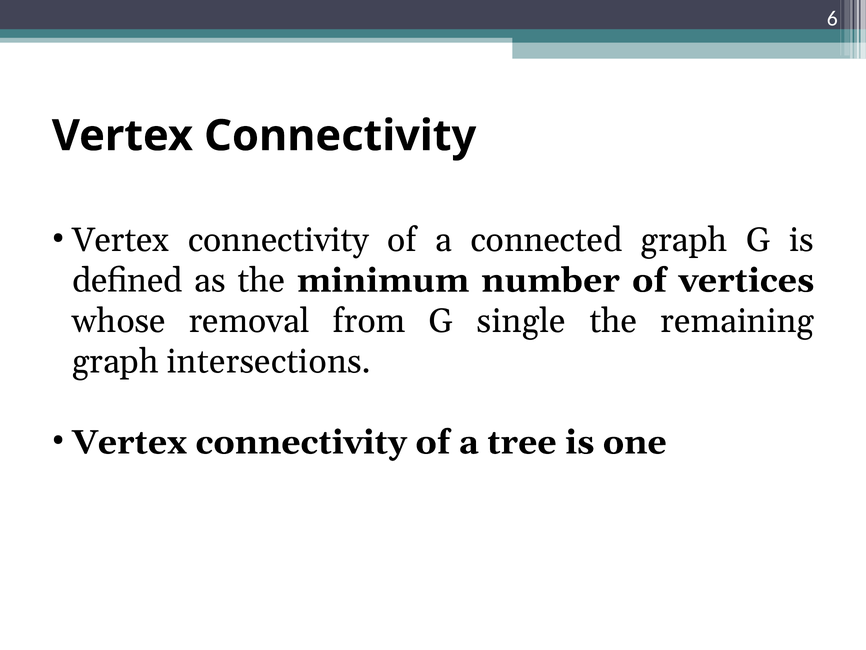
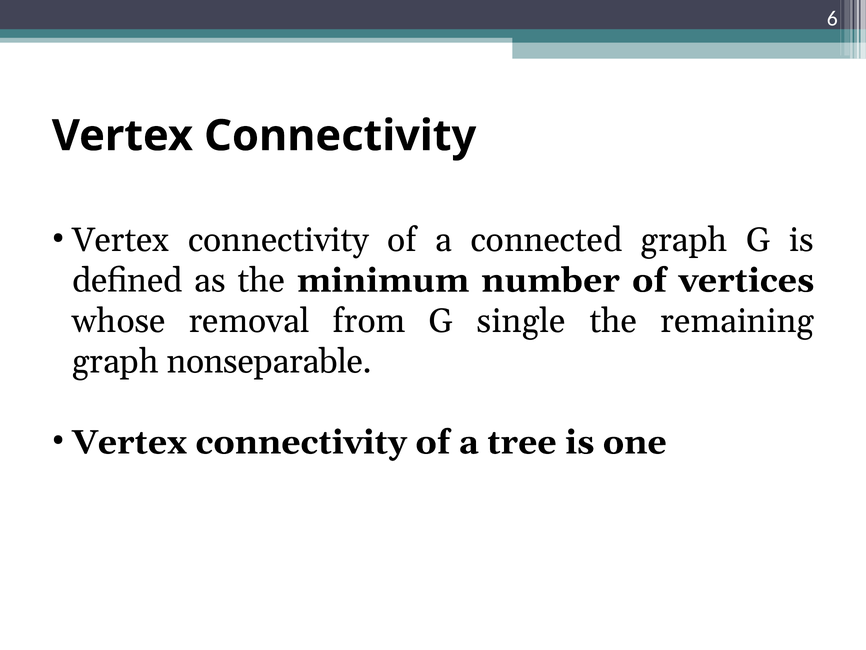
intersections: intersections -> nonseparable
